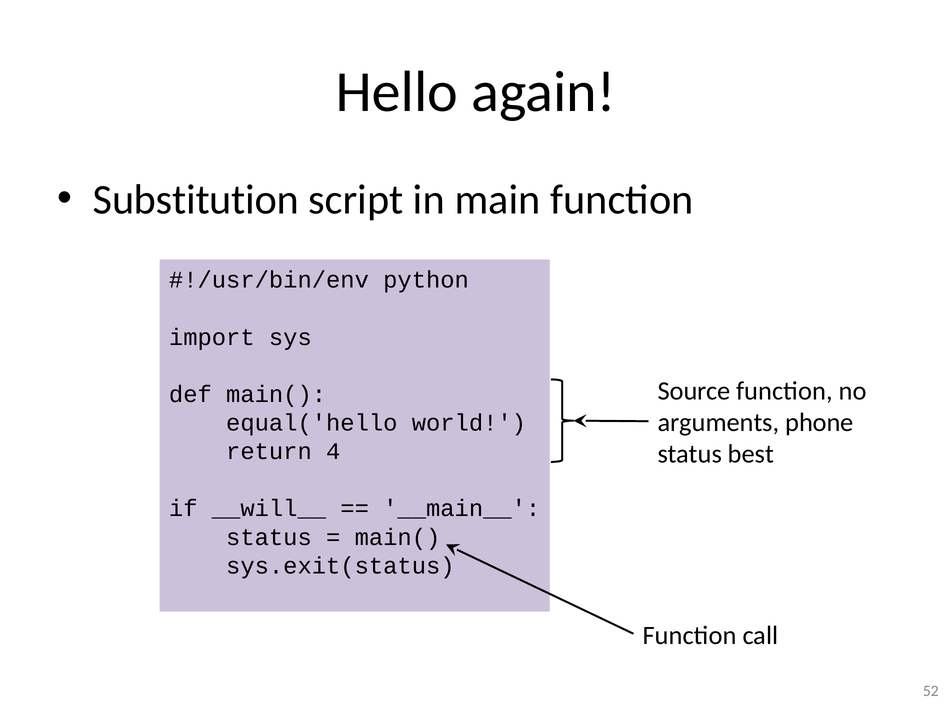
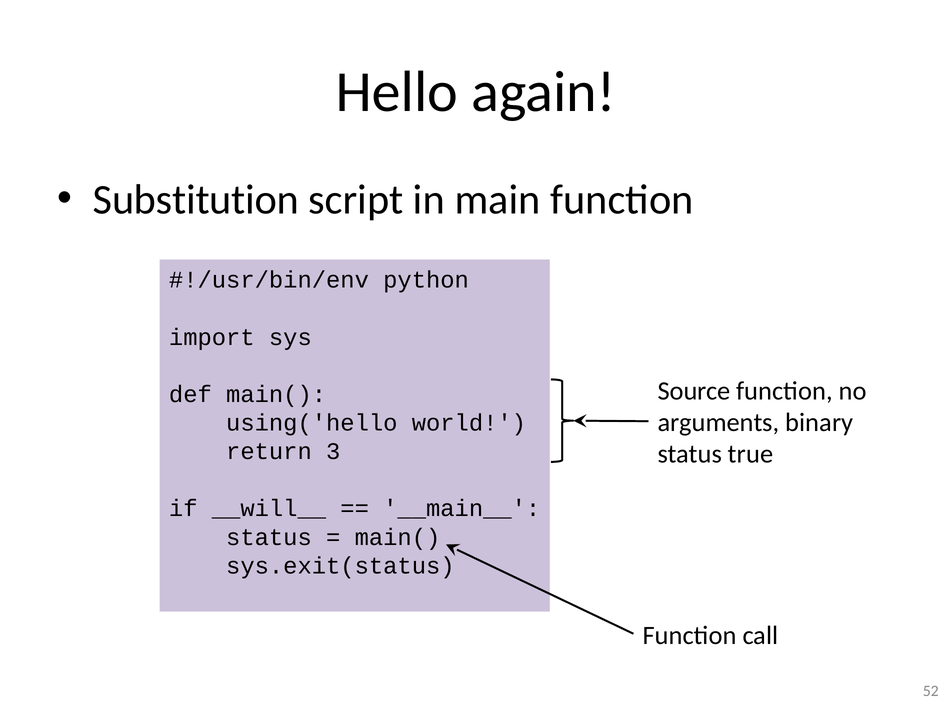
phone: phone -> binary
equal('hello: equal('hello -> using('hello
4: 4 -> 3
best: best -> true
